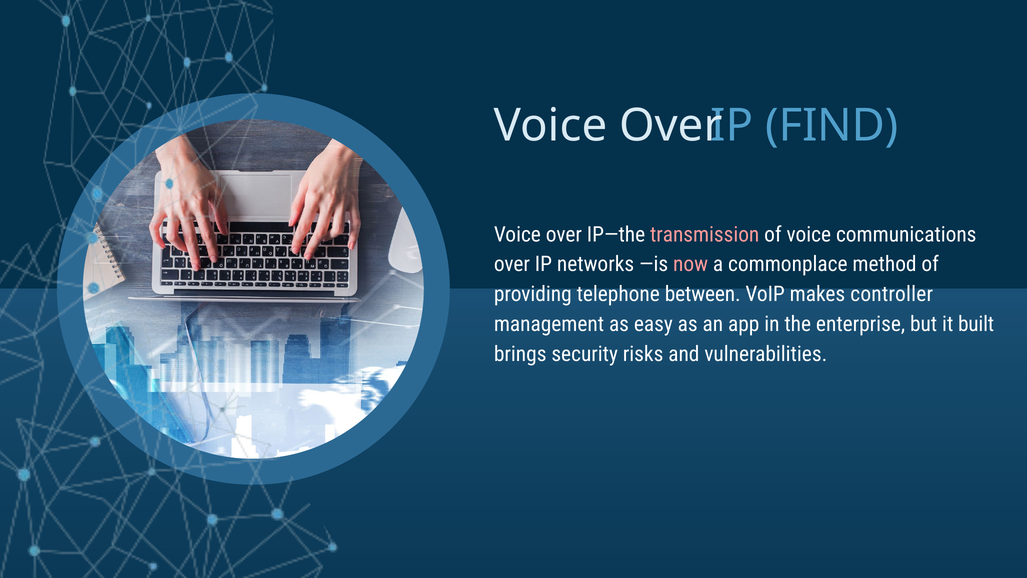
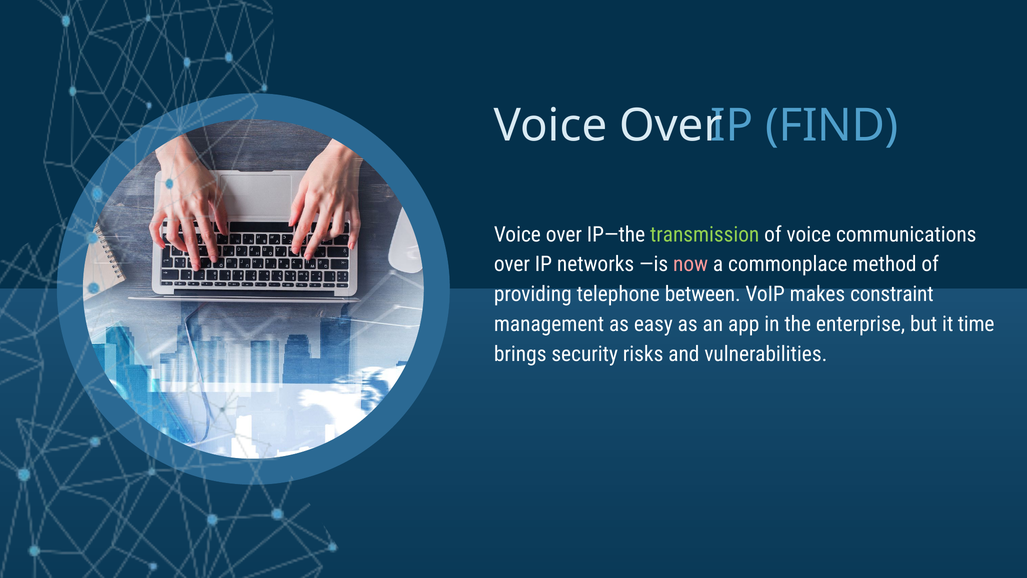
transmission colour: pink -> light green
controller: controller -> constraint
built: built -> time
